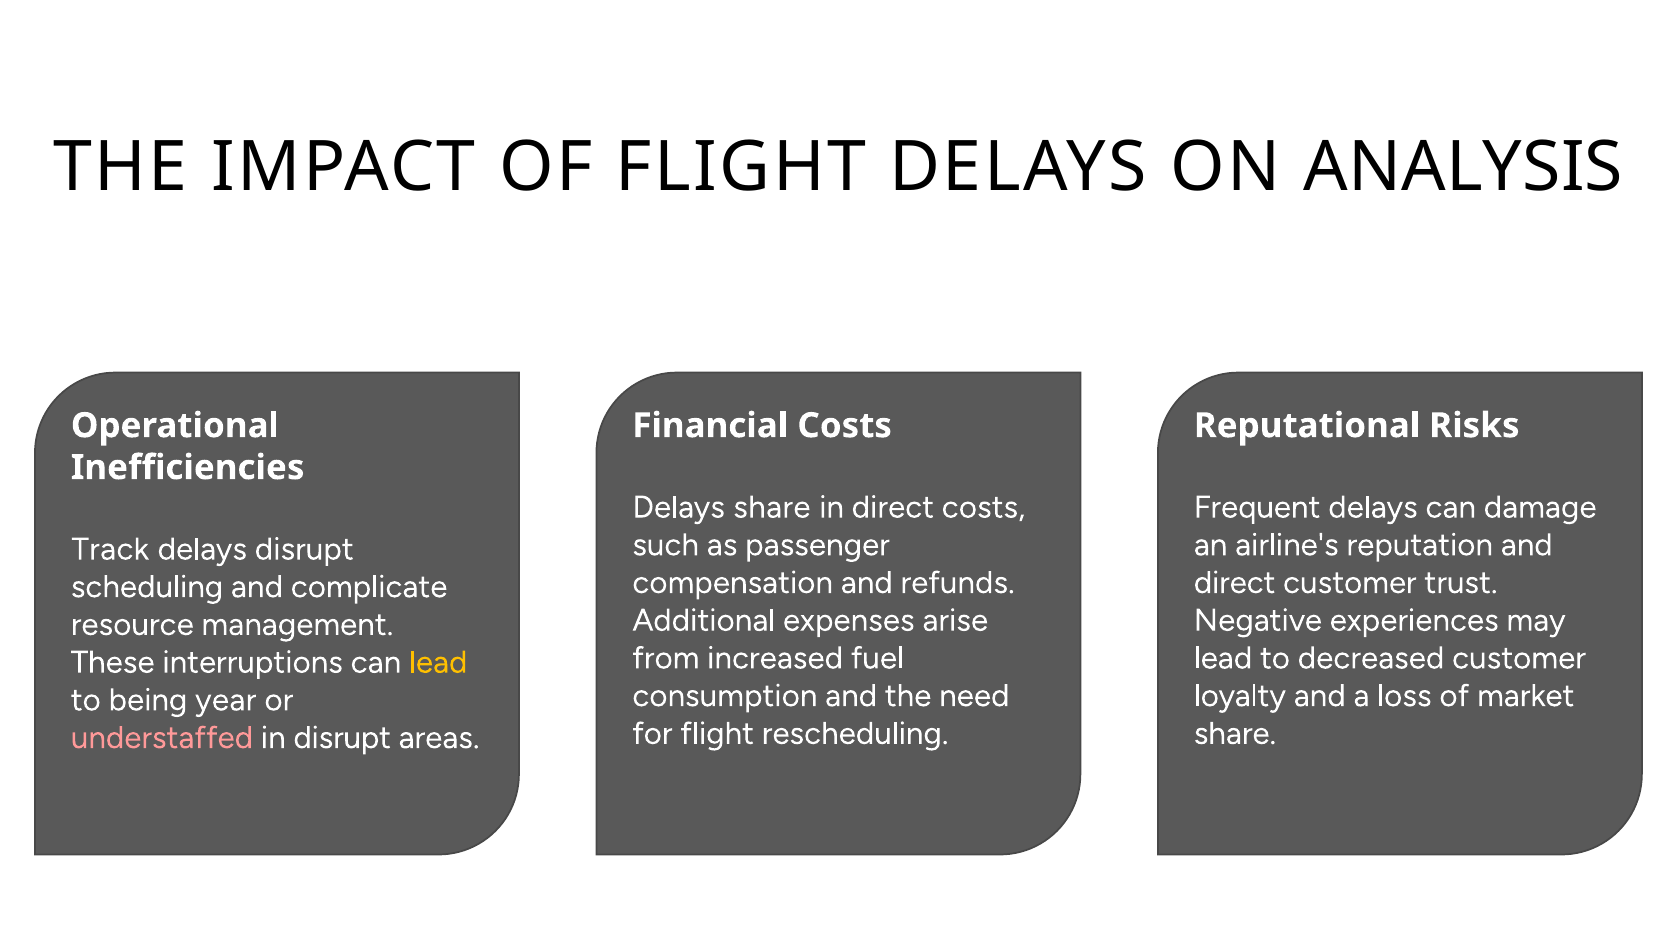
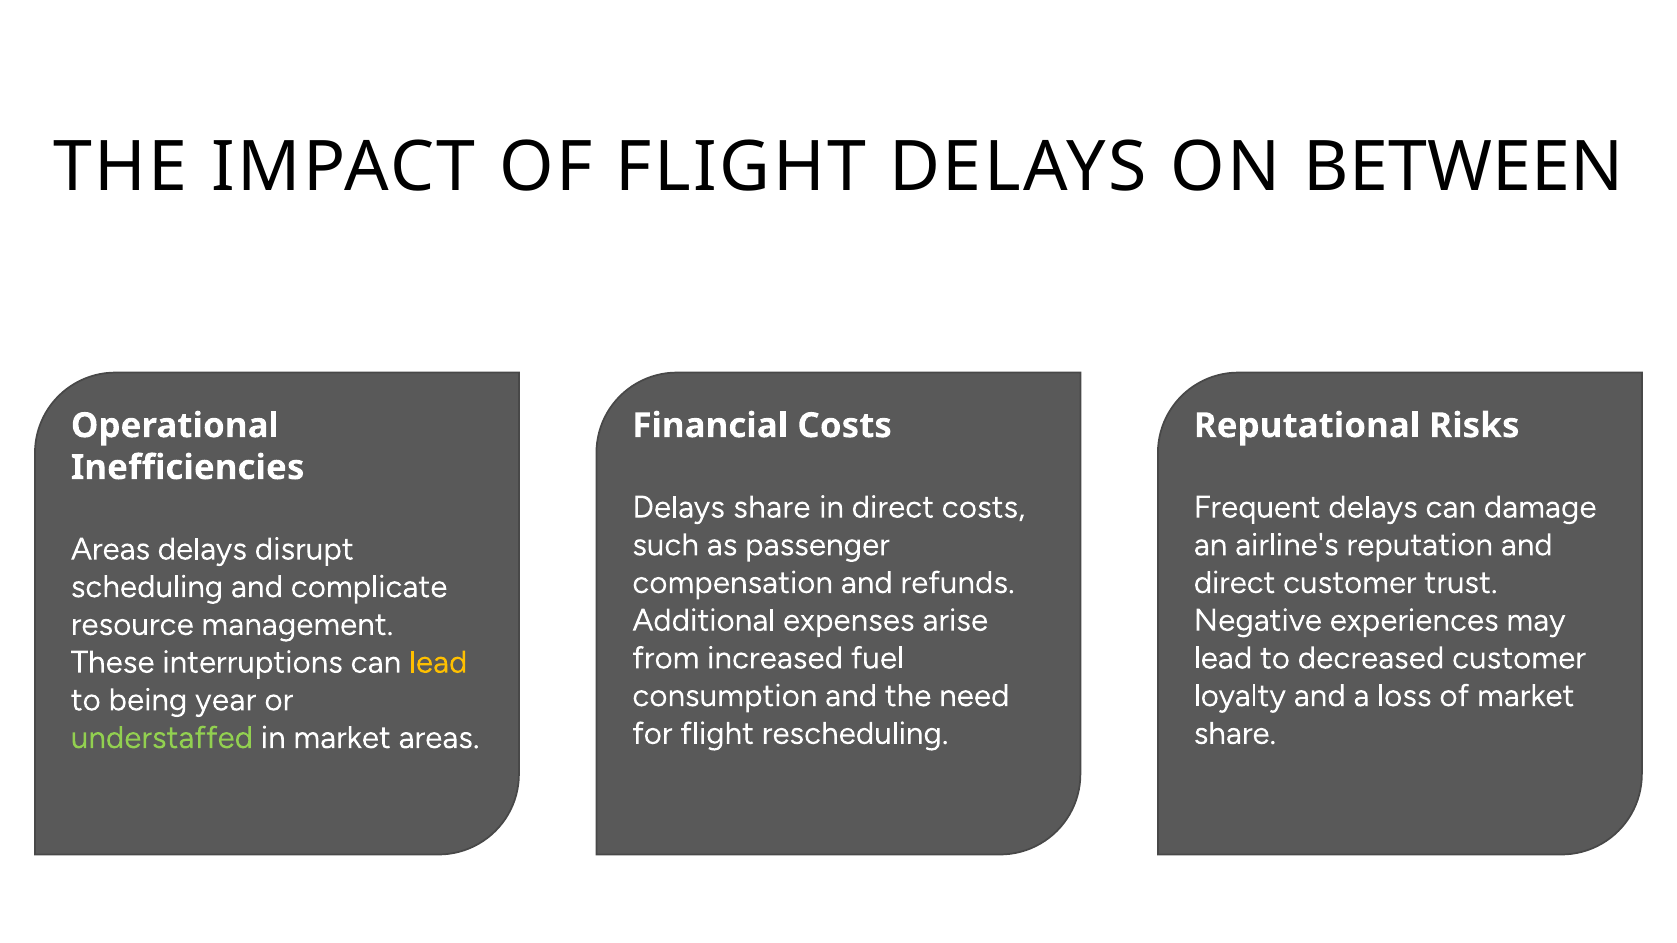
ANALYSIS: ANALYSIS -> BETWEEN
Track at (110, 549): Track -> Areas
understaffed colour: pink -> light green
in disrupt: disrupt -> market
